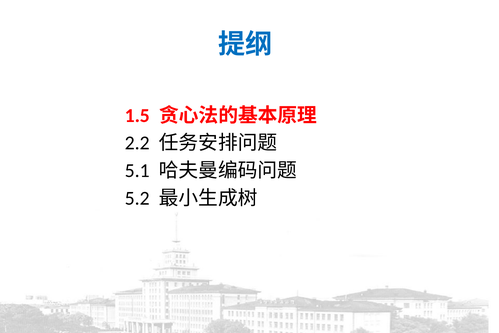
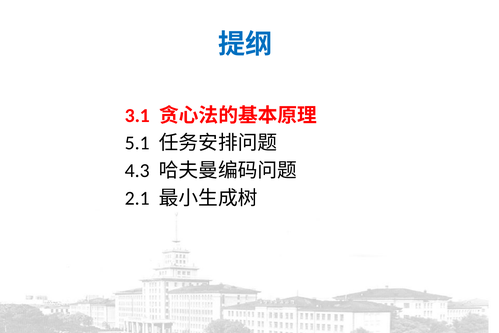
1.5: 1.5 -> 3.1
2.2: 2.2 -> 5.1
5.1: 5.1 -> 4.3
5.2: 5.2 -> 2.1
